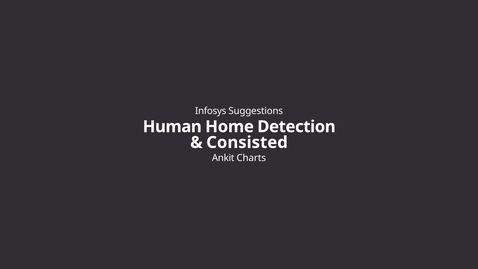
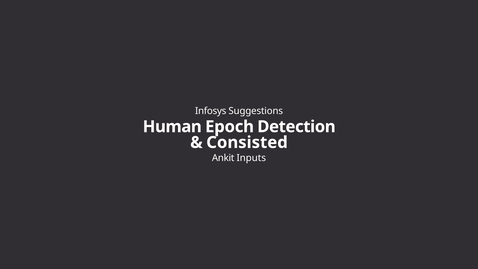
Home: Home -> Epoch
Charts: Charts -> Inputs
